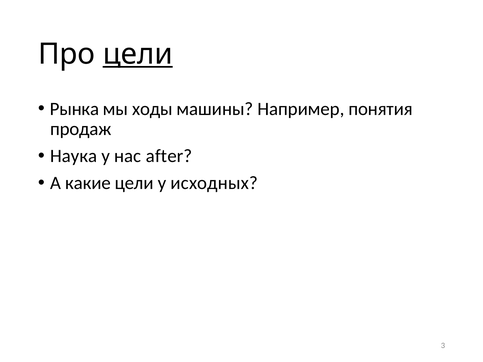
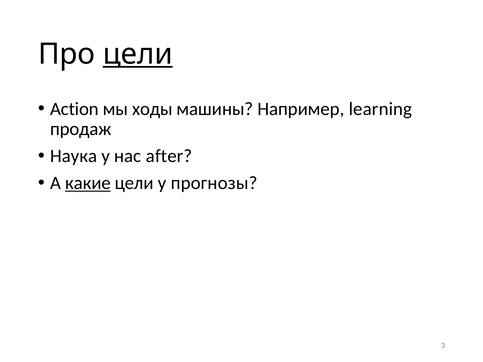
Рынка: Рынка -> Action
понятия: понятия -> learning
какие underline: none -> present
исходных: исходных -> прогнозы
